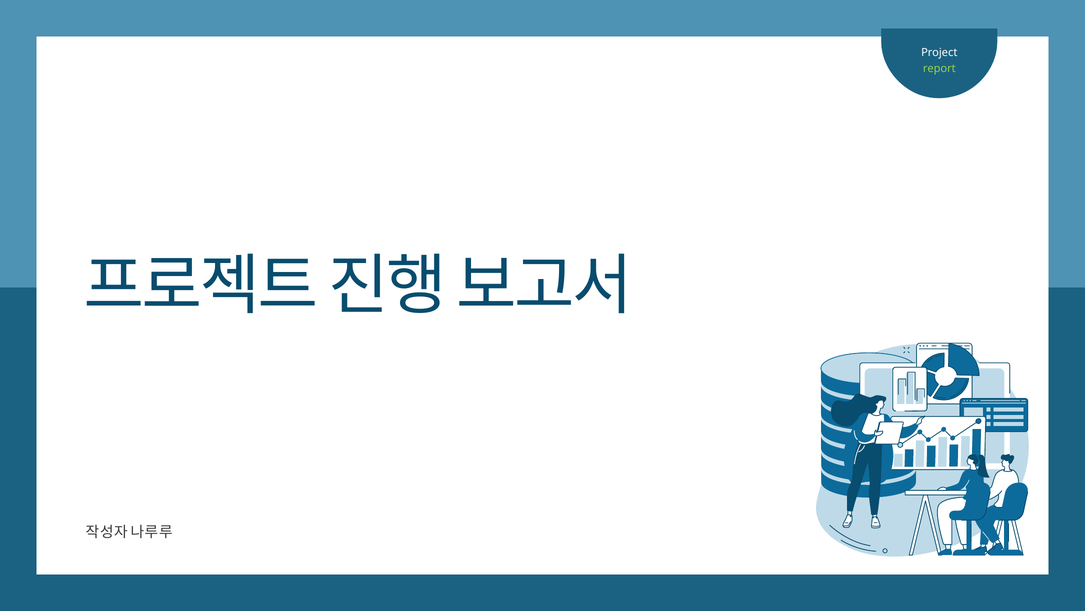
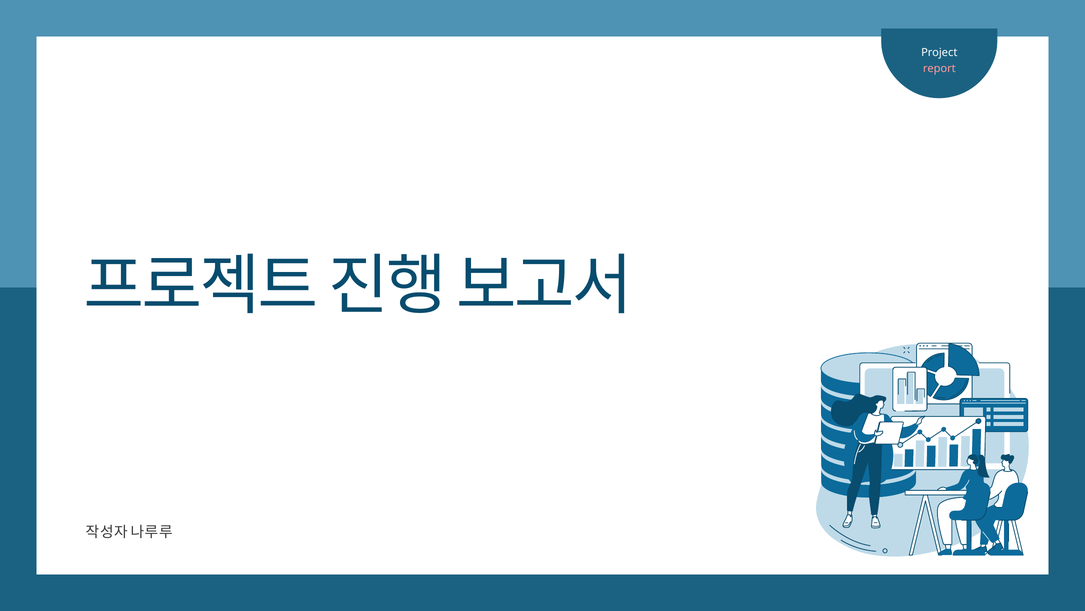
report colour: light green -> pink
